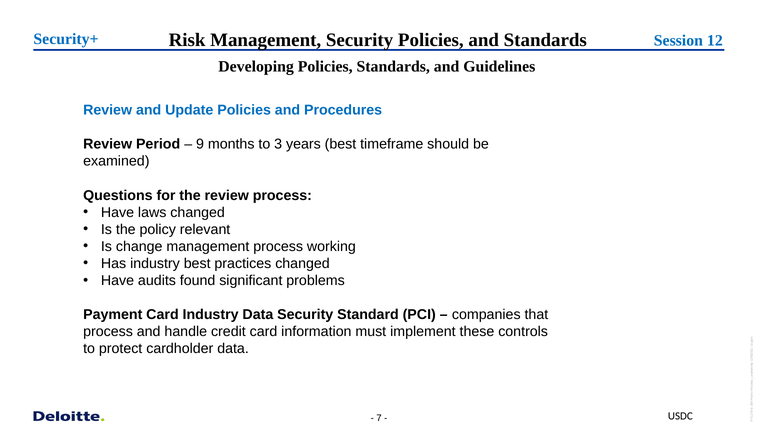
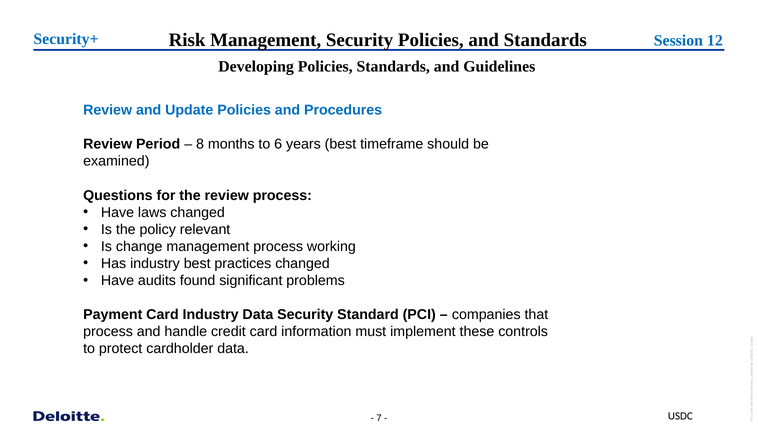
9: 9 -> 8
3: 3 -> 6
